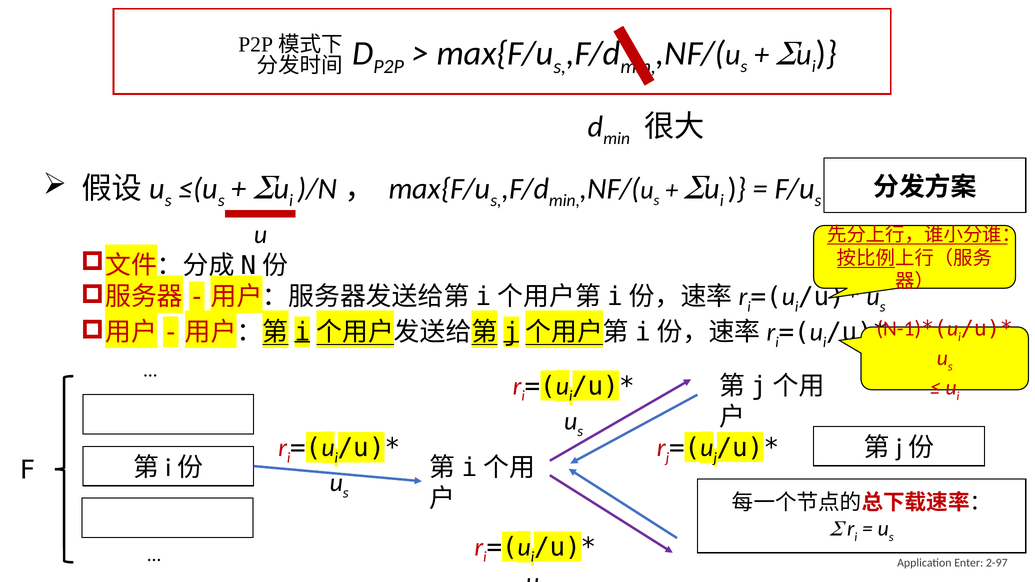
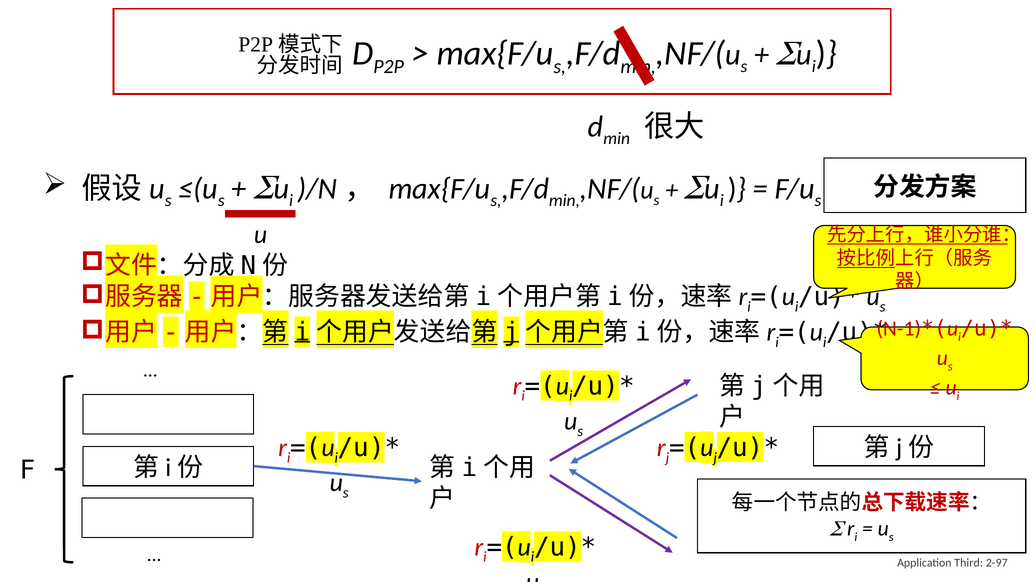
Enter: Enter -> Third
